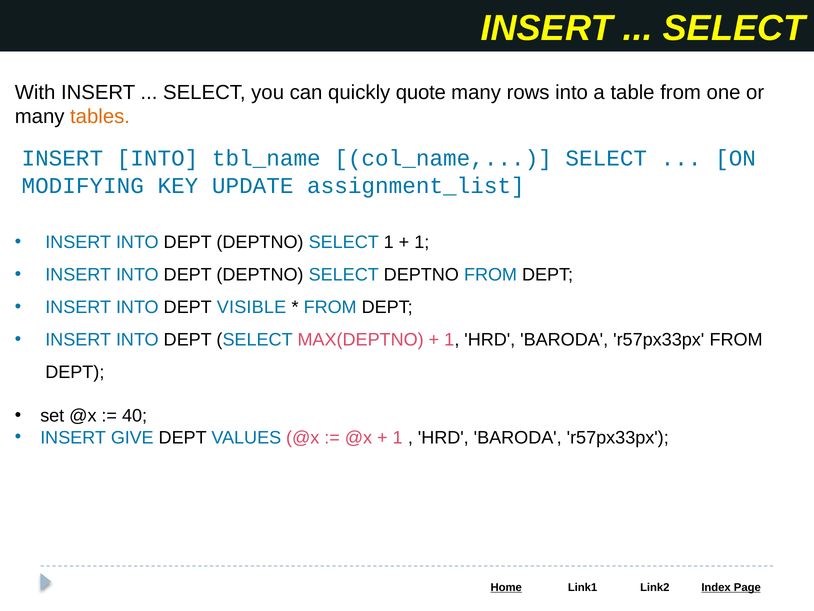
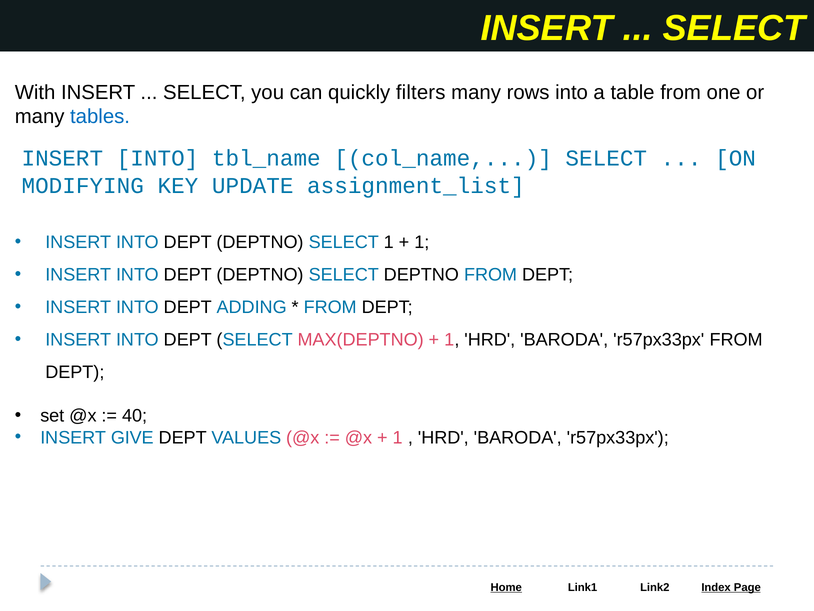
quote: quote -> filters
tables colour: orange -> blue
VISIBLE: VISIBLE -> ADDING
